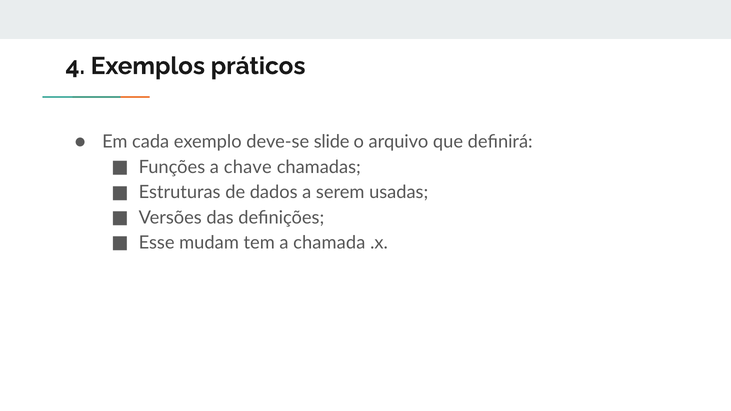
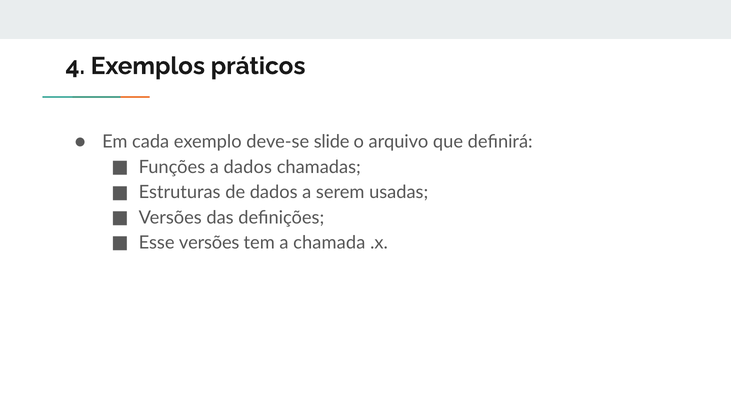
a chave: chave -> dados
Esse mudam: mudam -> versões
